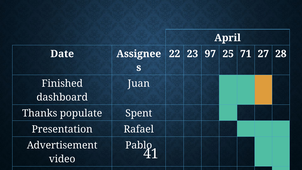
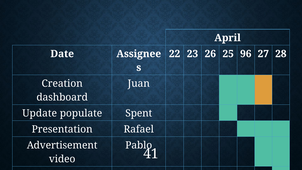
97: 97 -> 26
71: 71 -> 96
Finished: Finished -> Creation
Thanks: Thanks -> Update
